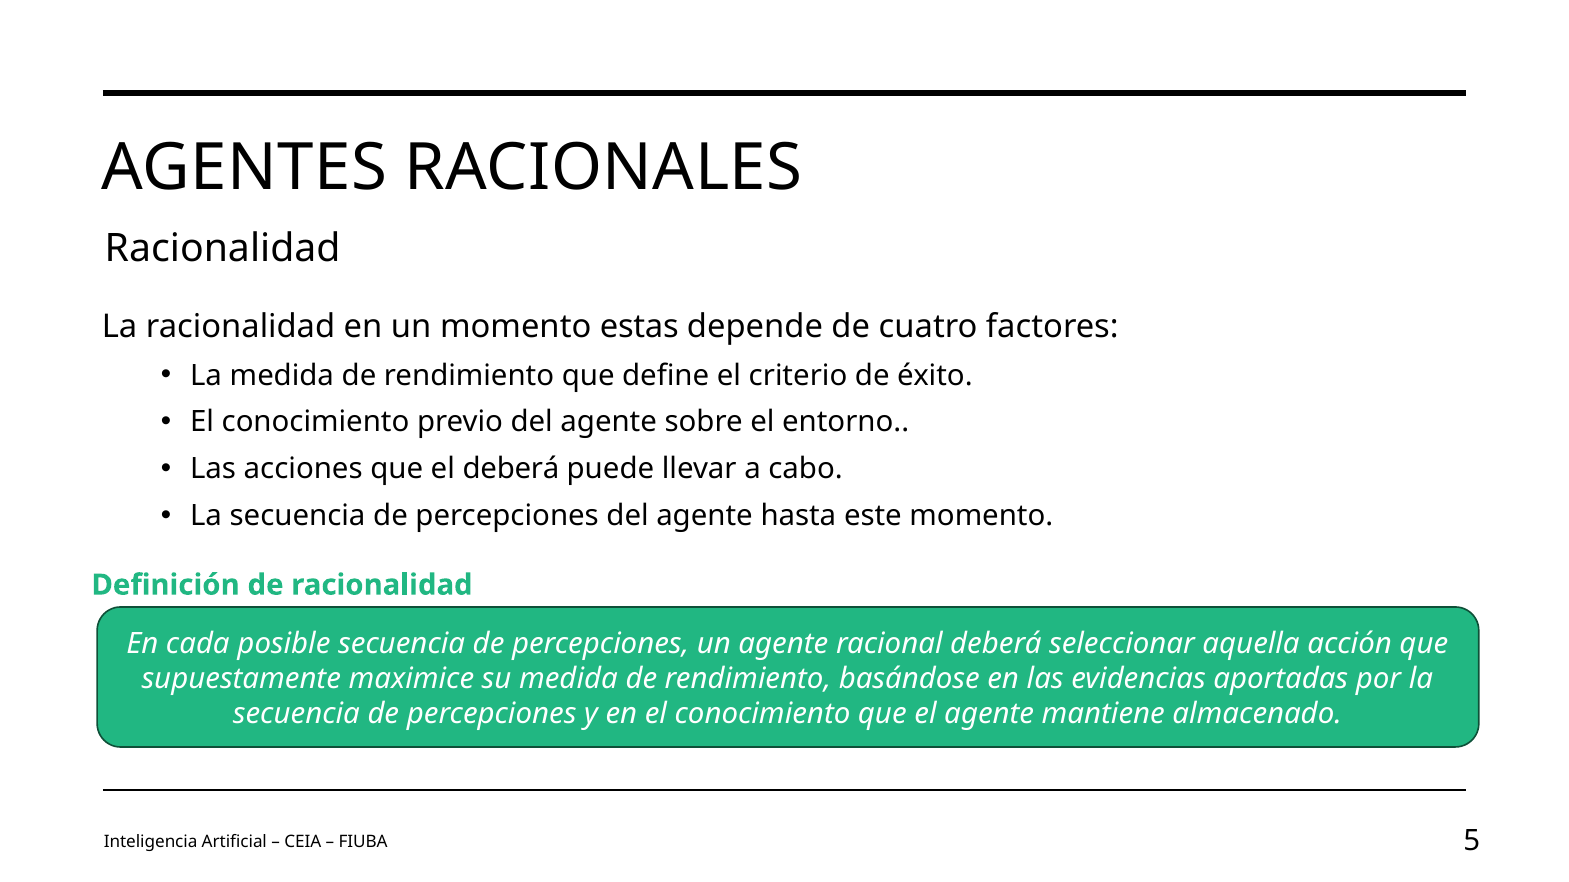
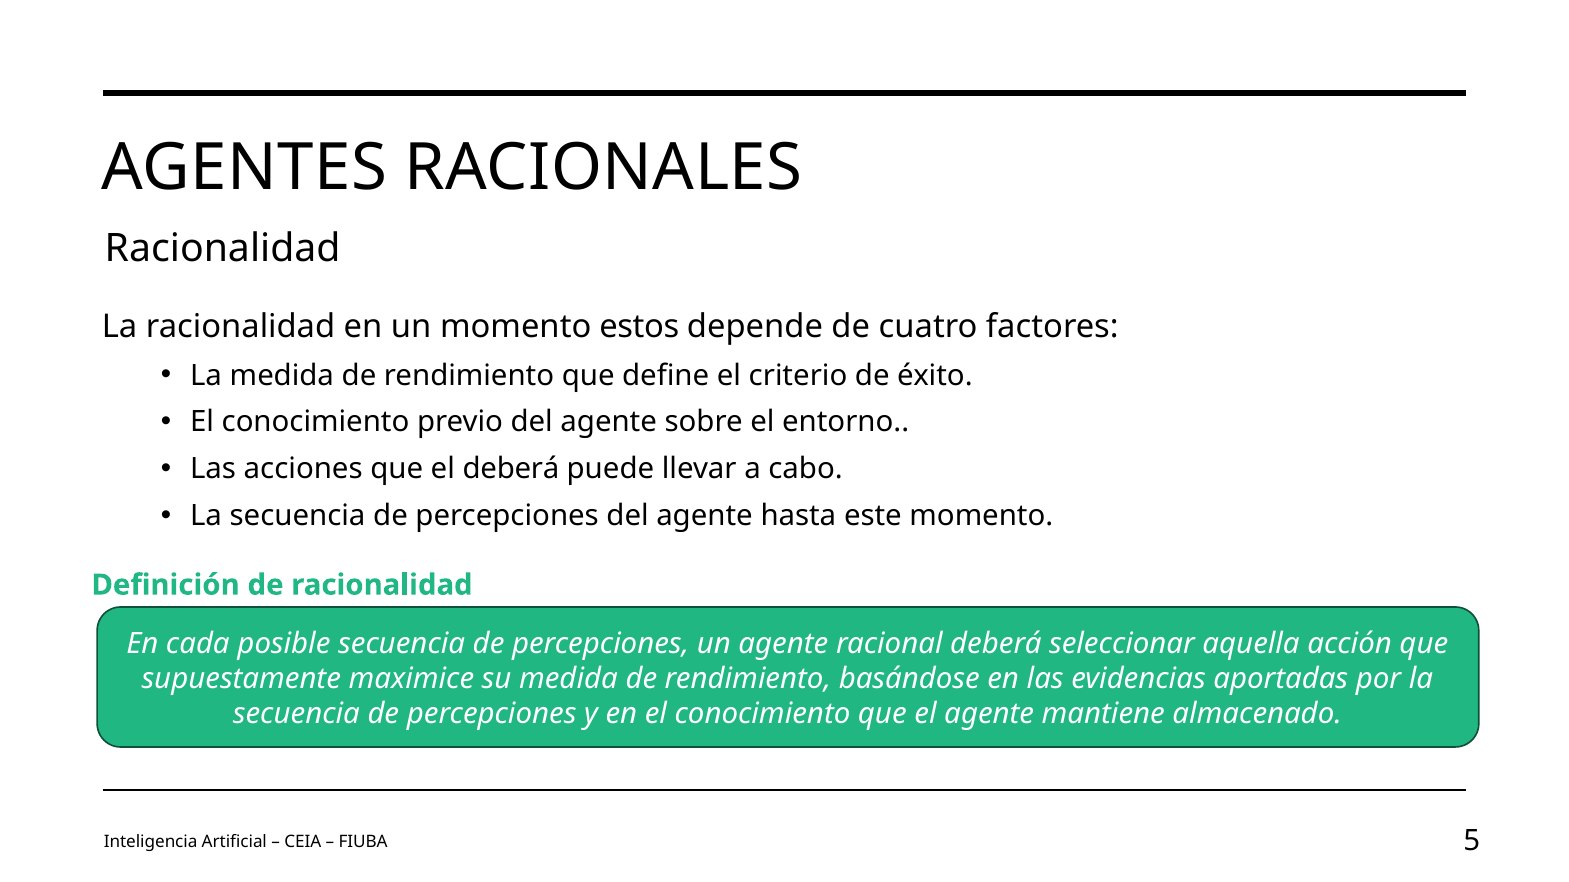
estas: estas -> estos
